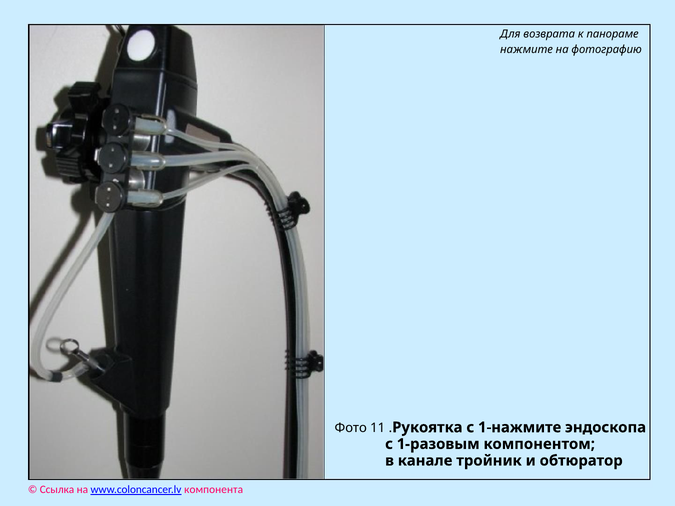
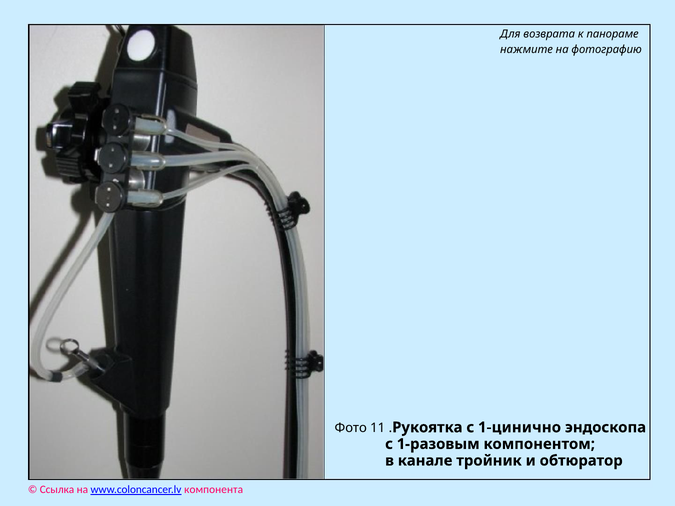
1-нажмите: 1-нажмите -> 1-цинично
